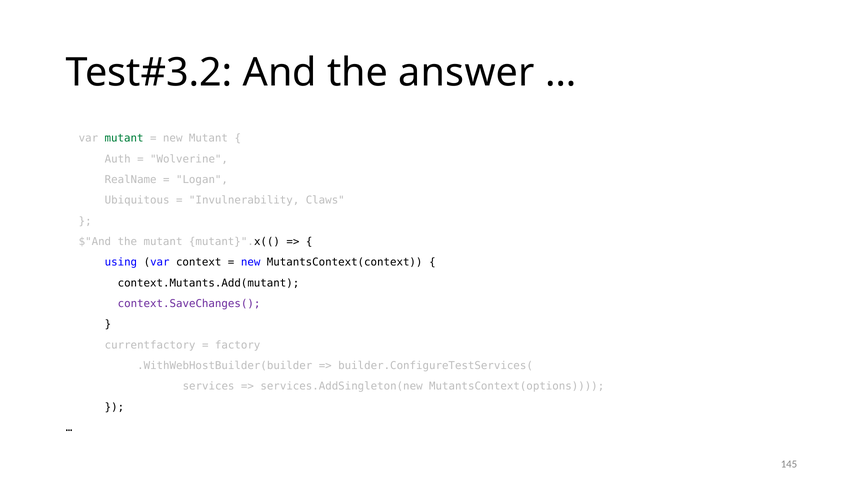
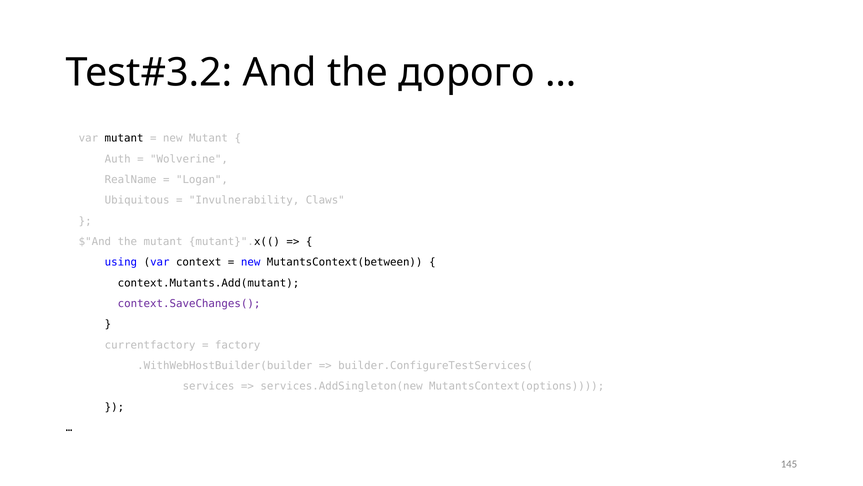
answer: answer -> дорого
mutant at (124, 138) colour: green -> black
MutantsContext(context: MutantsContext(context -> MutantsContext(between
